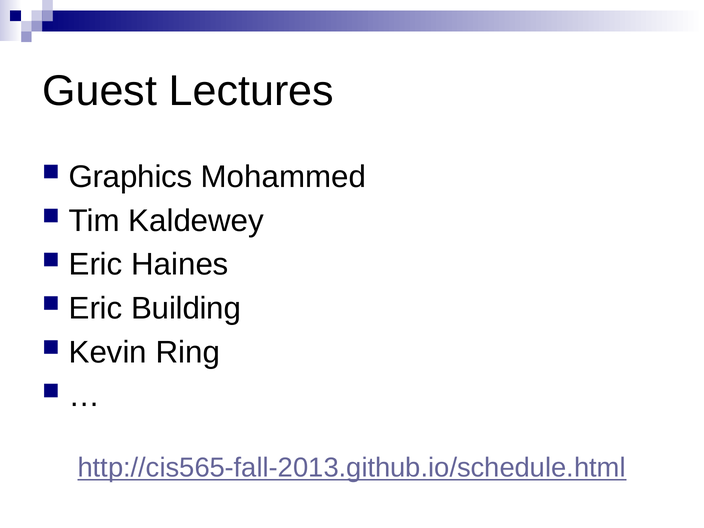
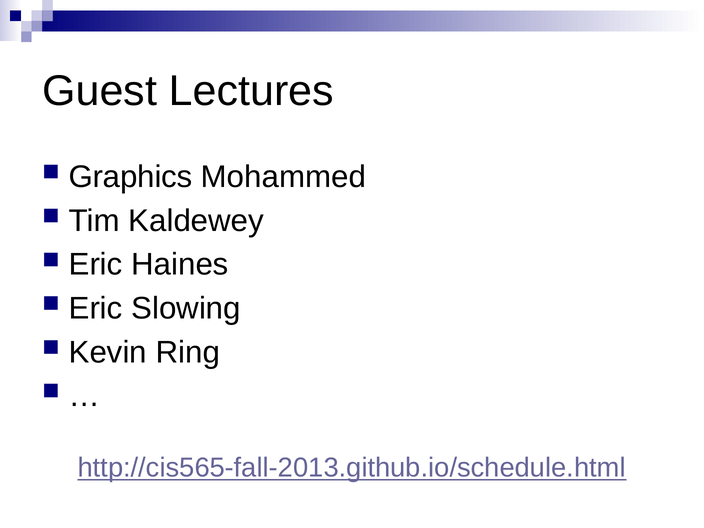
Building: Building -> Slowing
